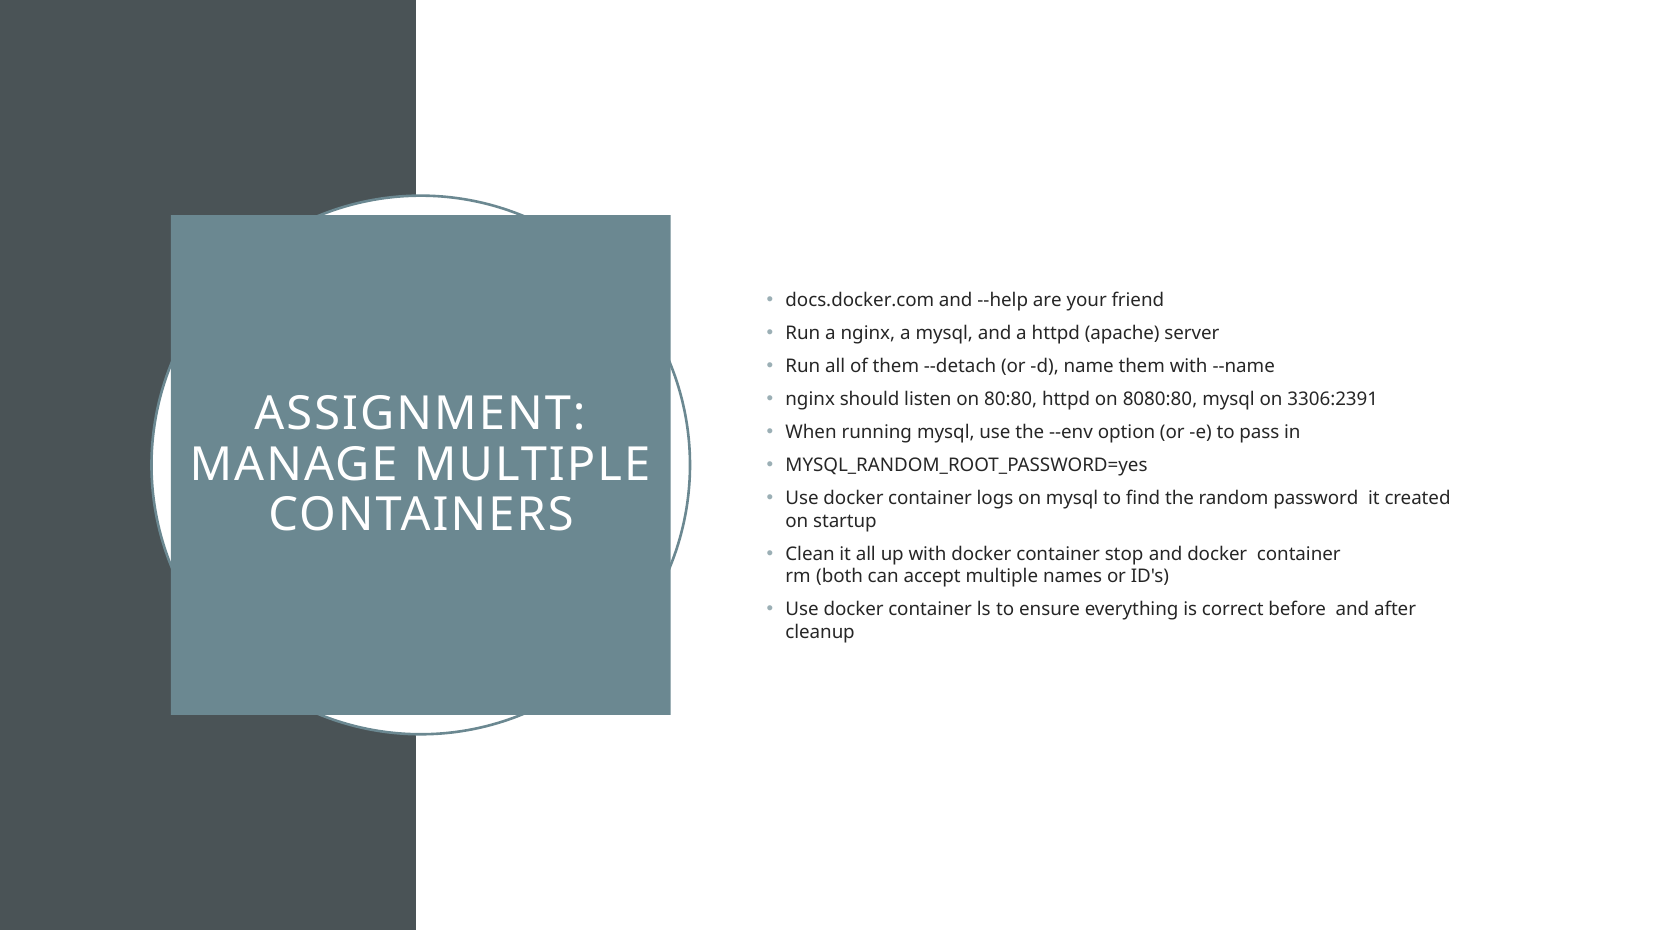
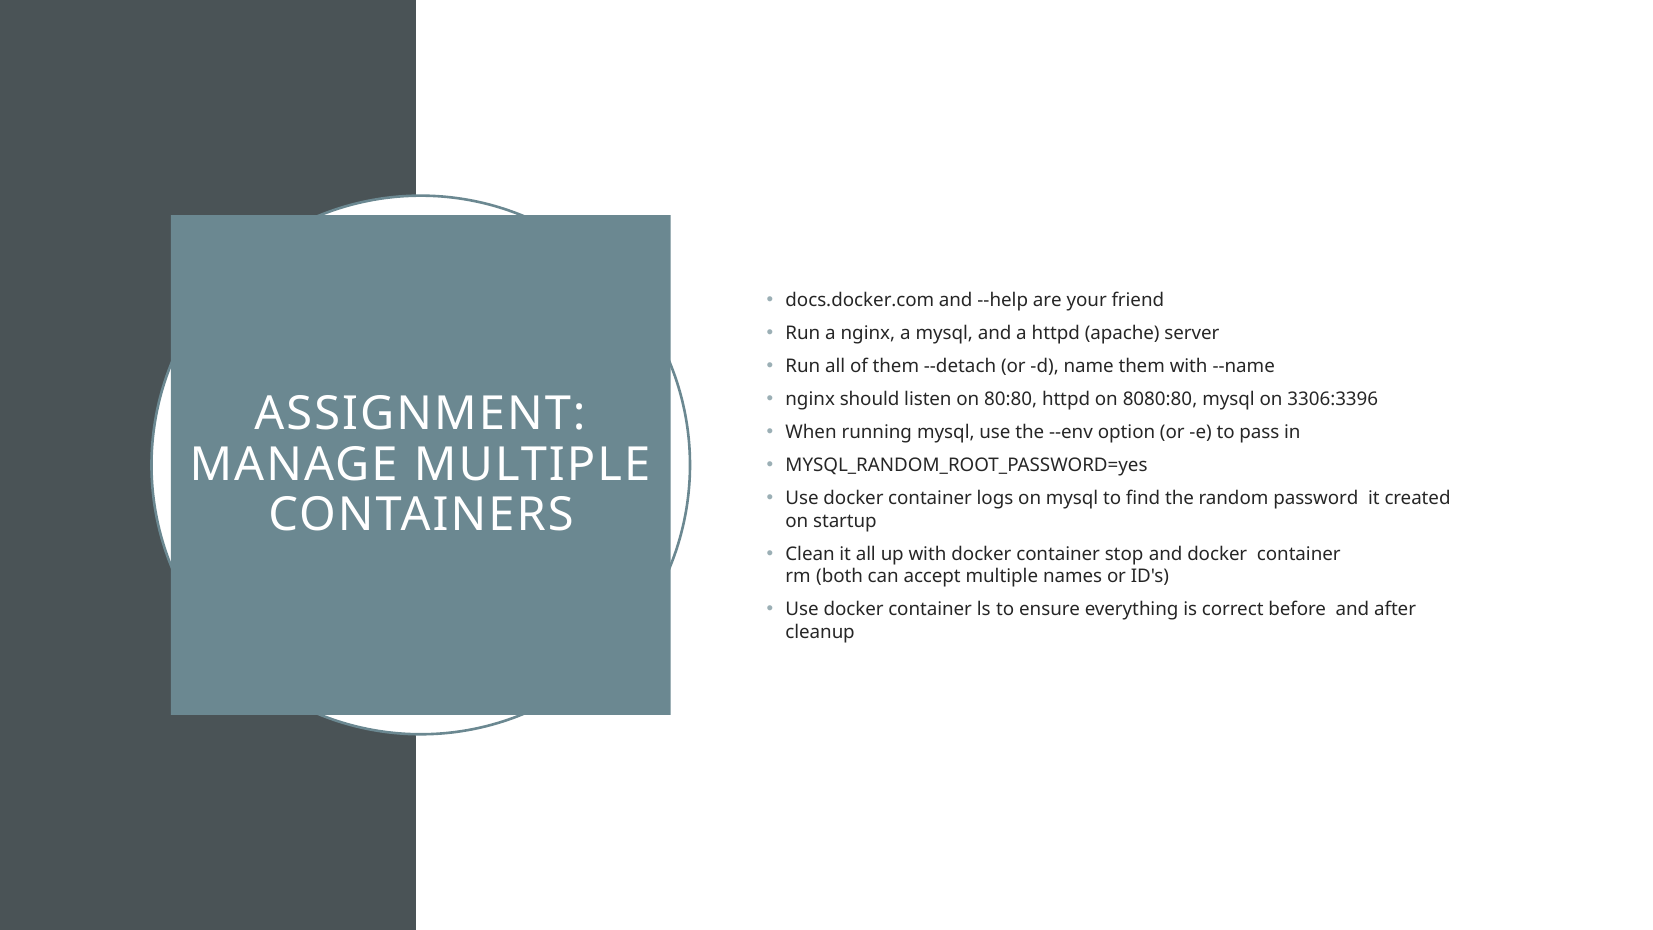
3306:2391: 3306:2391 -> 3306:3396
